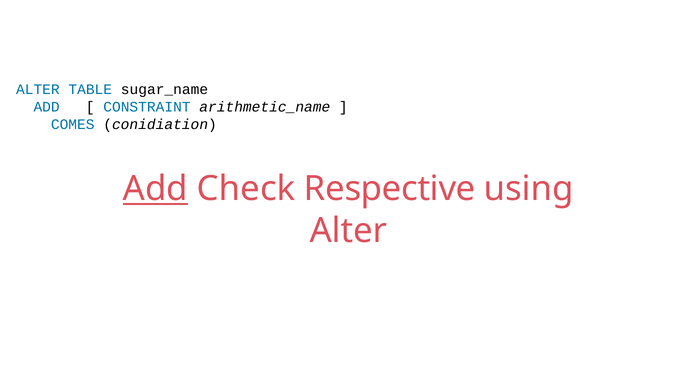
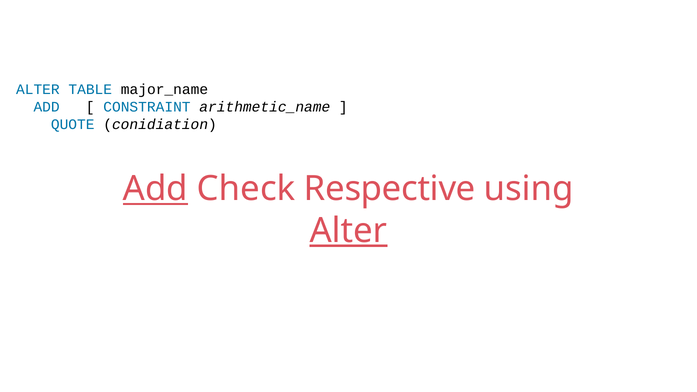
sugar_name: sugar_name -> major_name
COMES: COMES -> QUOTE
Alter at (348, 231) underline: none -> present
